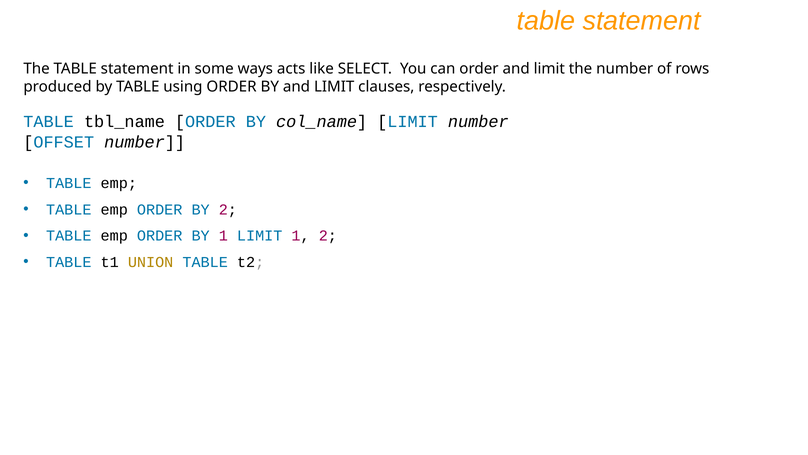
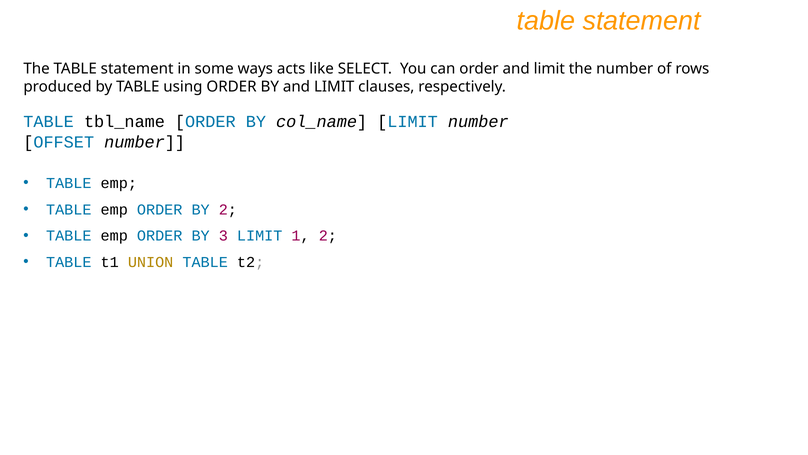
BY 1: 1 -> 3
